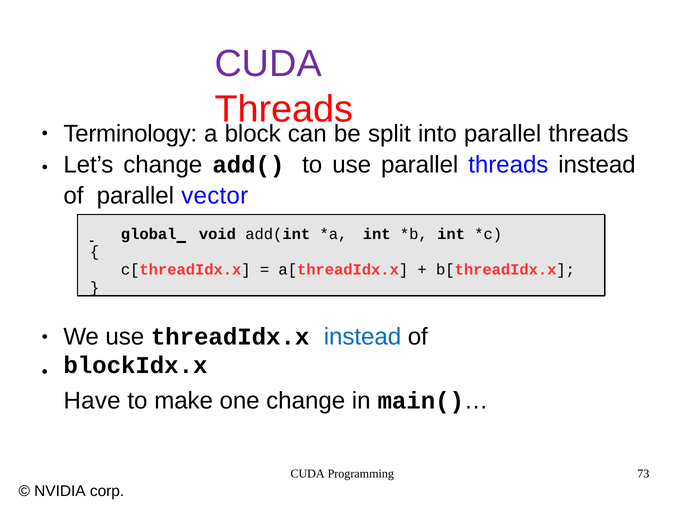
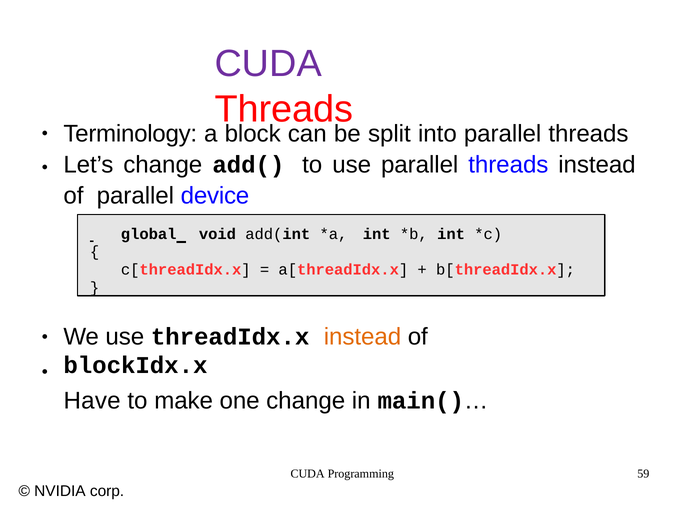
vector: vector -> device
instead at (362, 337) colour: blue -> orange
73: 73 -> 59
